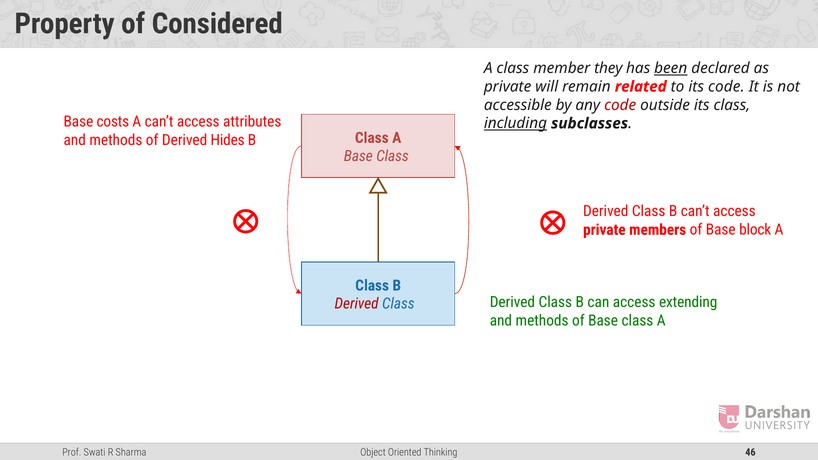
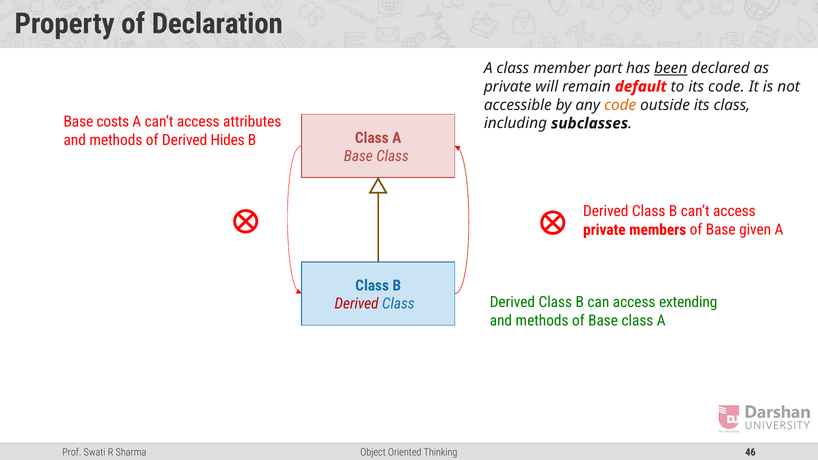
Considered: Considered -> Declaration
they: they -> part
related: related -> default
code at (620, 105) colour: red -> orange
including underline: present -> none
block: block -> given
